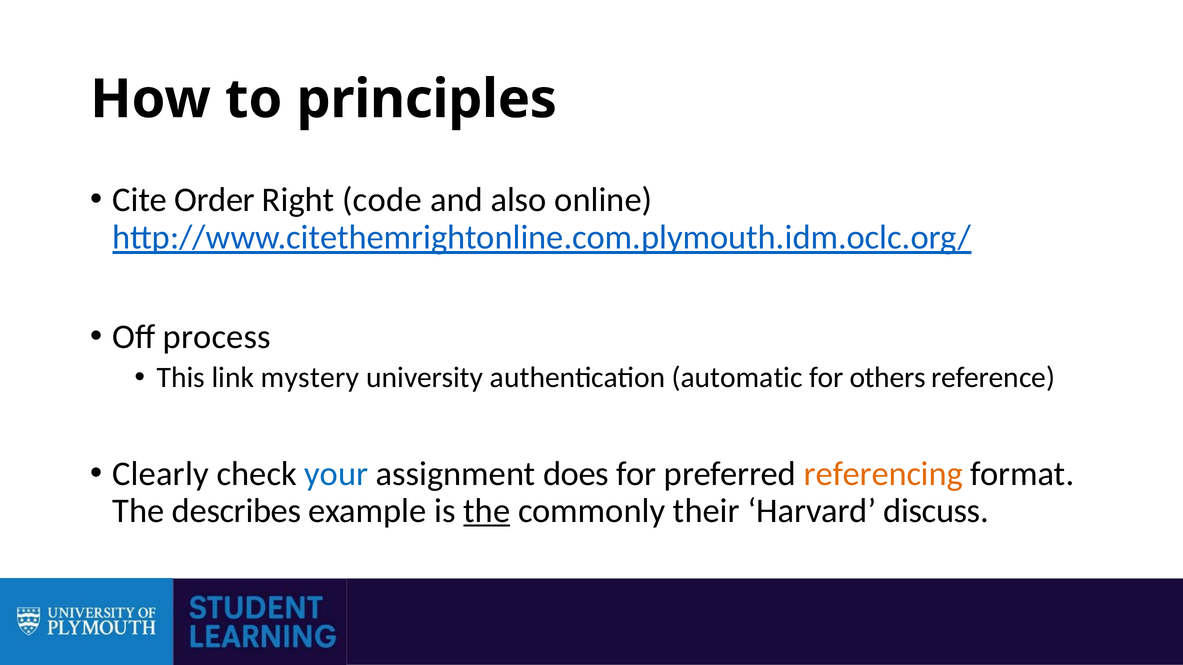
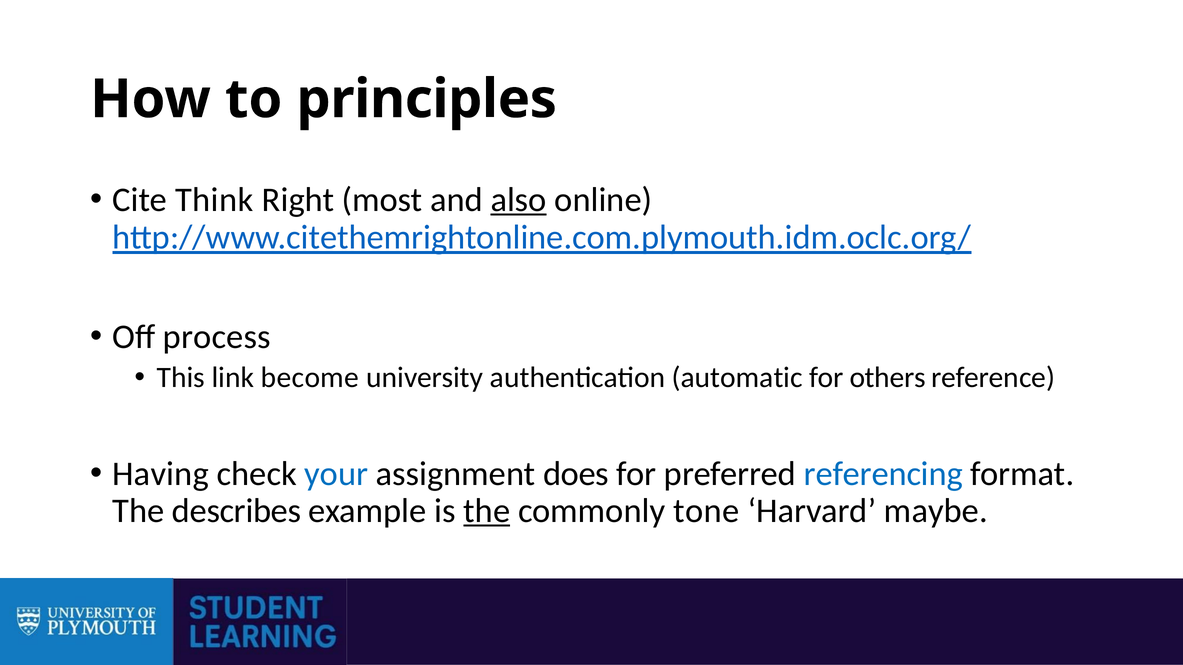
Order: Order -> Think
code: code -> most
also underline: none -> present
mystery: mystery -> become
Clearly: Clearly -> Having
referencing colour: orange -> blue
their: their -> tone
discuss: discuss -> maybe
